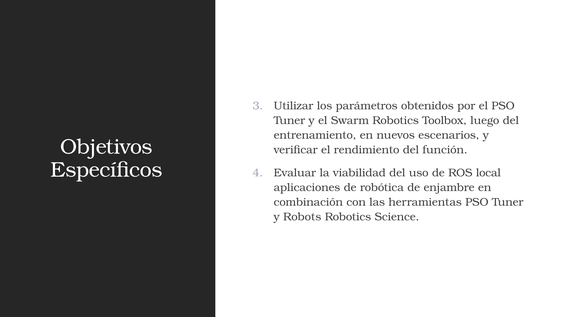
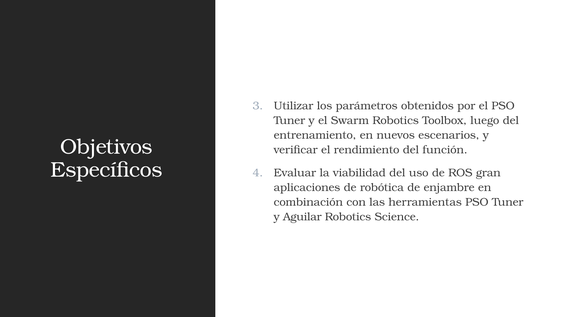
local: local -> gran
Robots: Robots -> Aguilar
